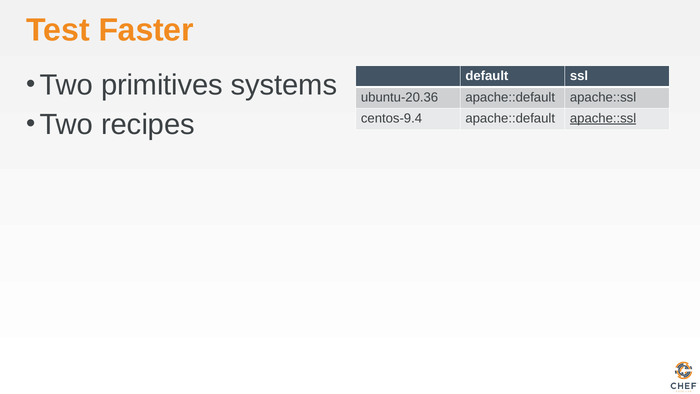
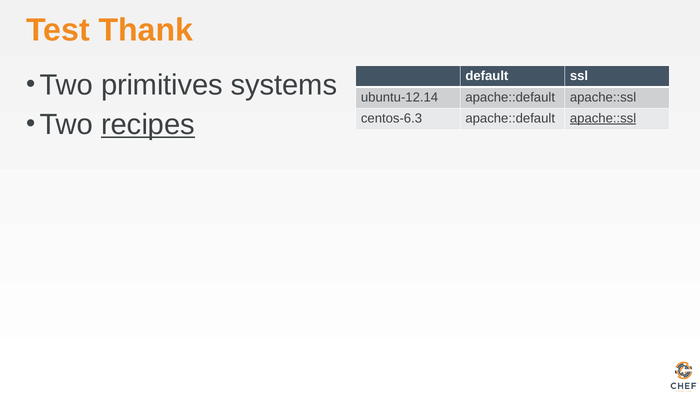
Faster: Faster -> Thank
ubuntu-20.36: ubuntu-20.36 -> ubuntu-12.14
recipes underline: none -> present
centos-9.4: centos-9.4 -> centos-6.3
